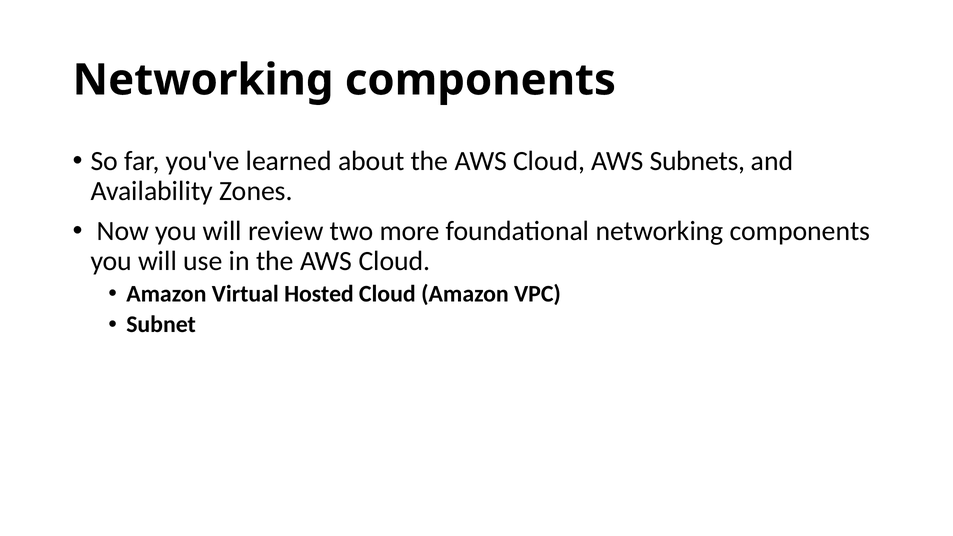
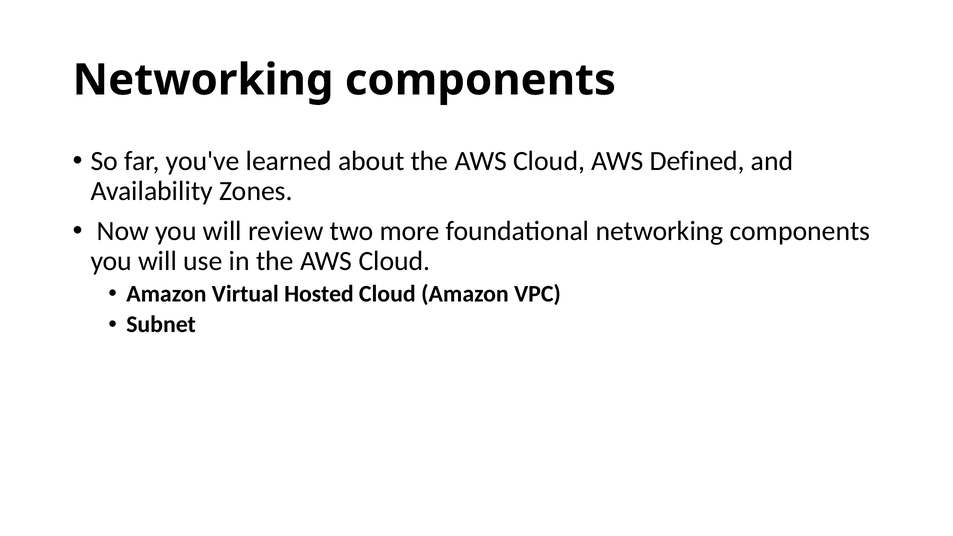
Subnets: Subnets -> Defined
